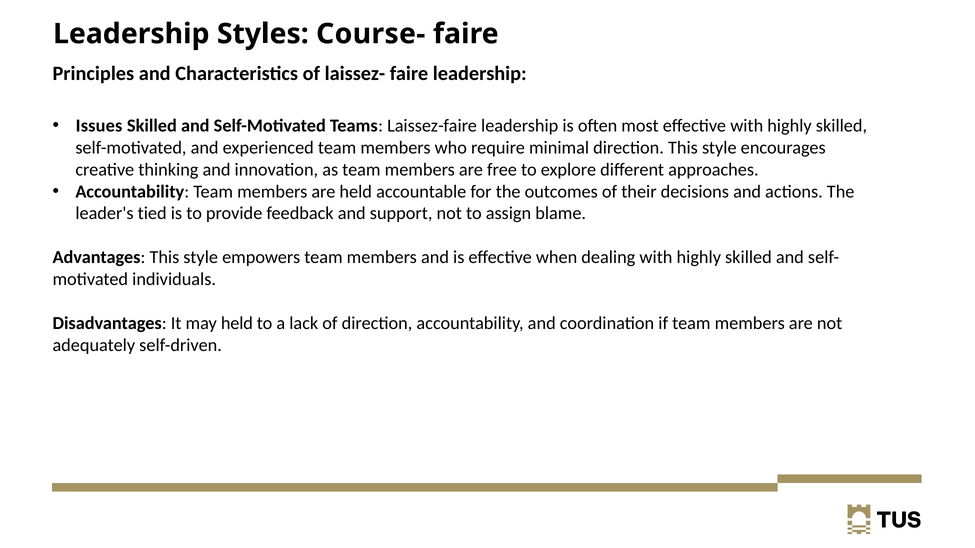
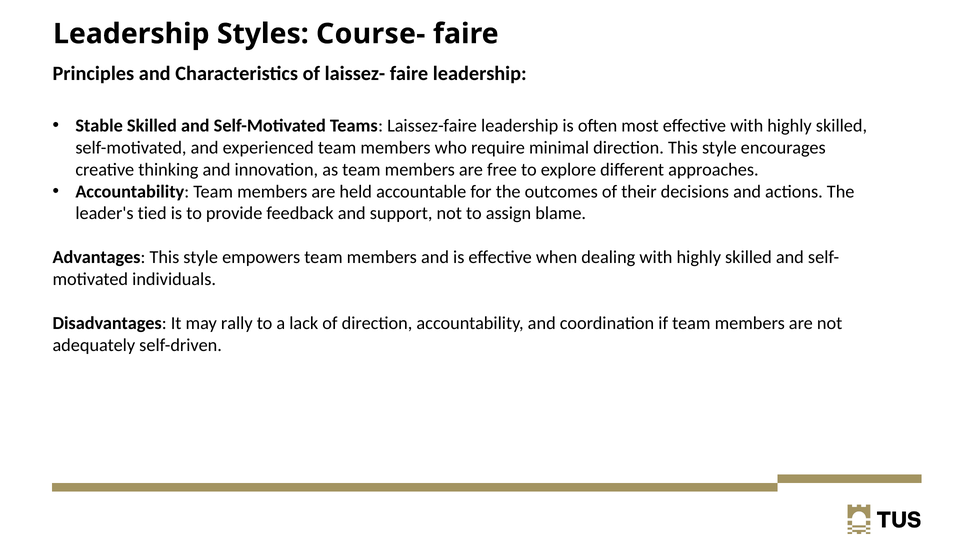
Issues: Issues -> Stable
may held: held -> rally
